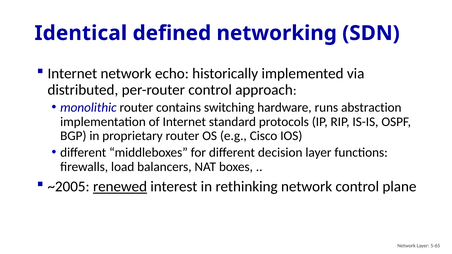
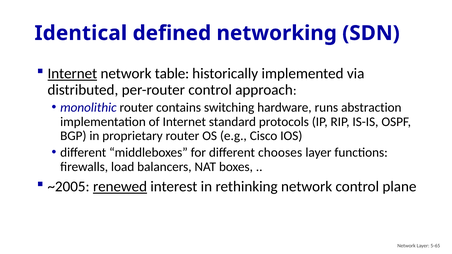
Internet at (72, 74) underline: none -> present
echo: echo -> table
decision: decision -> chooses
